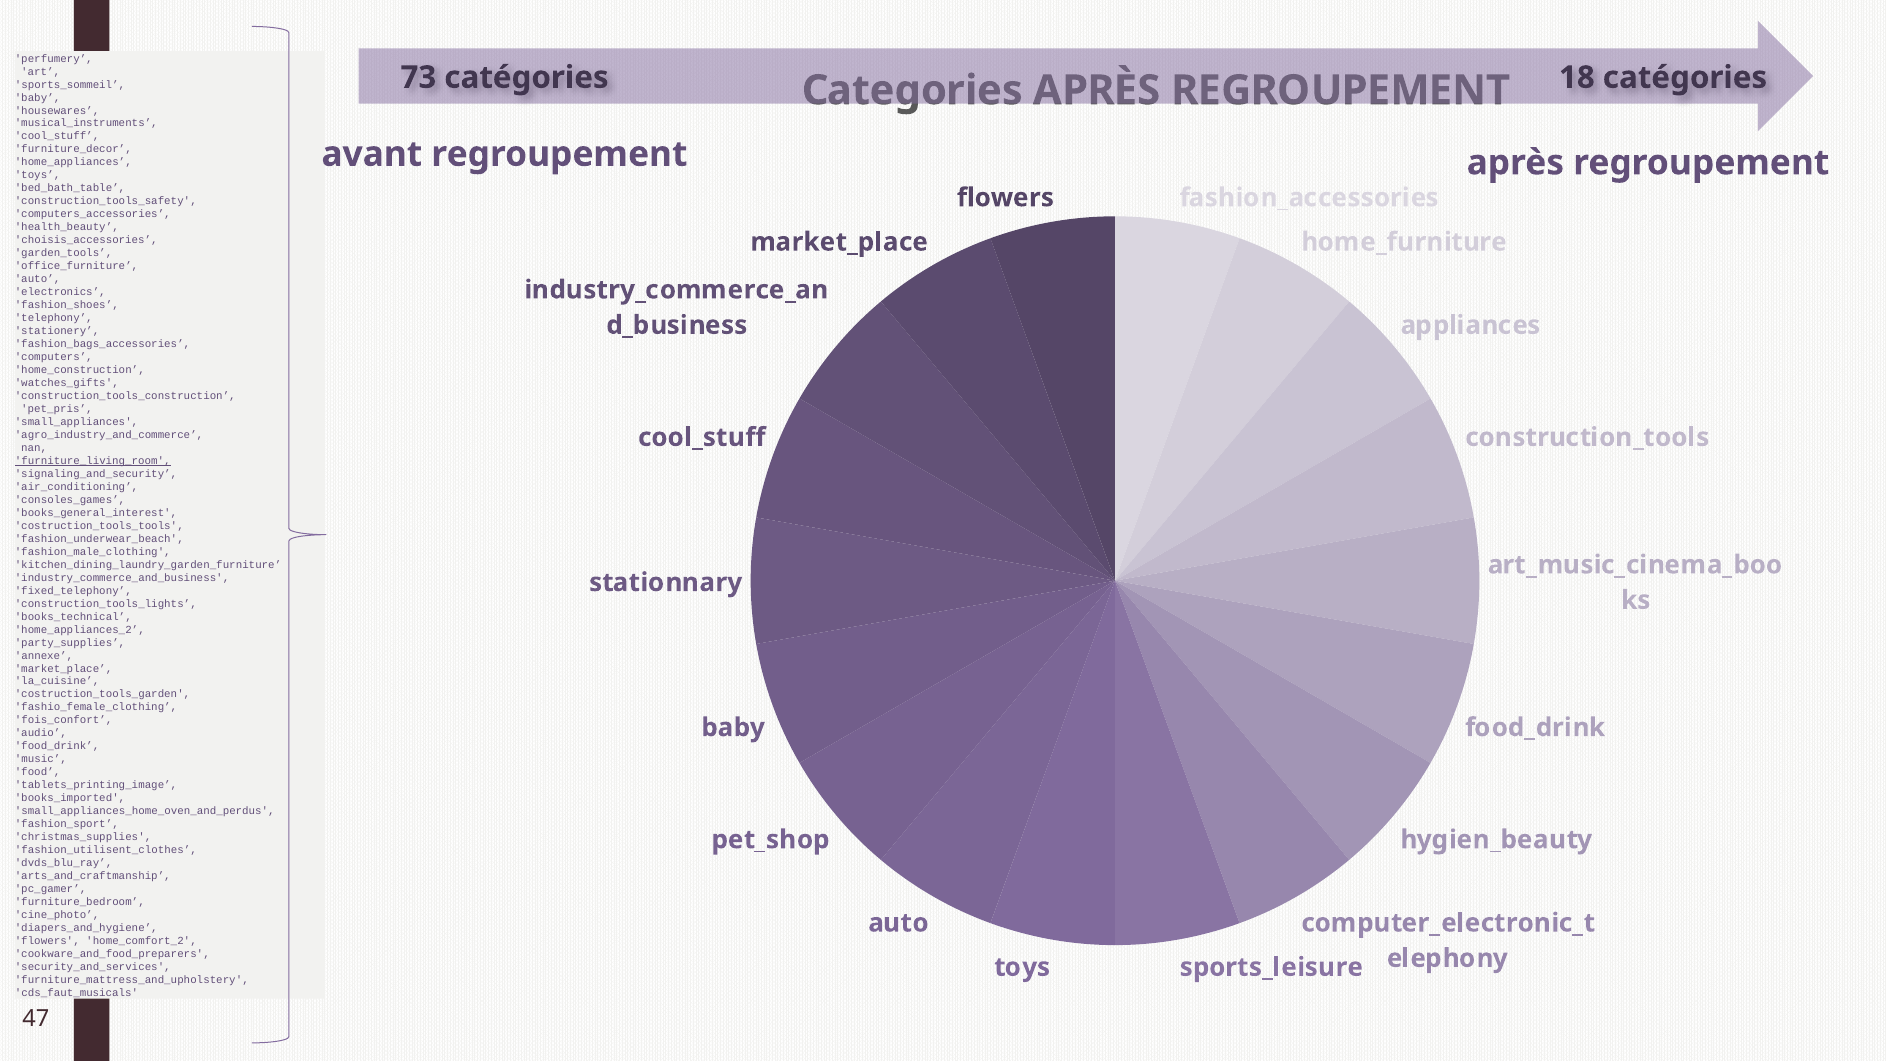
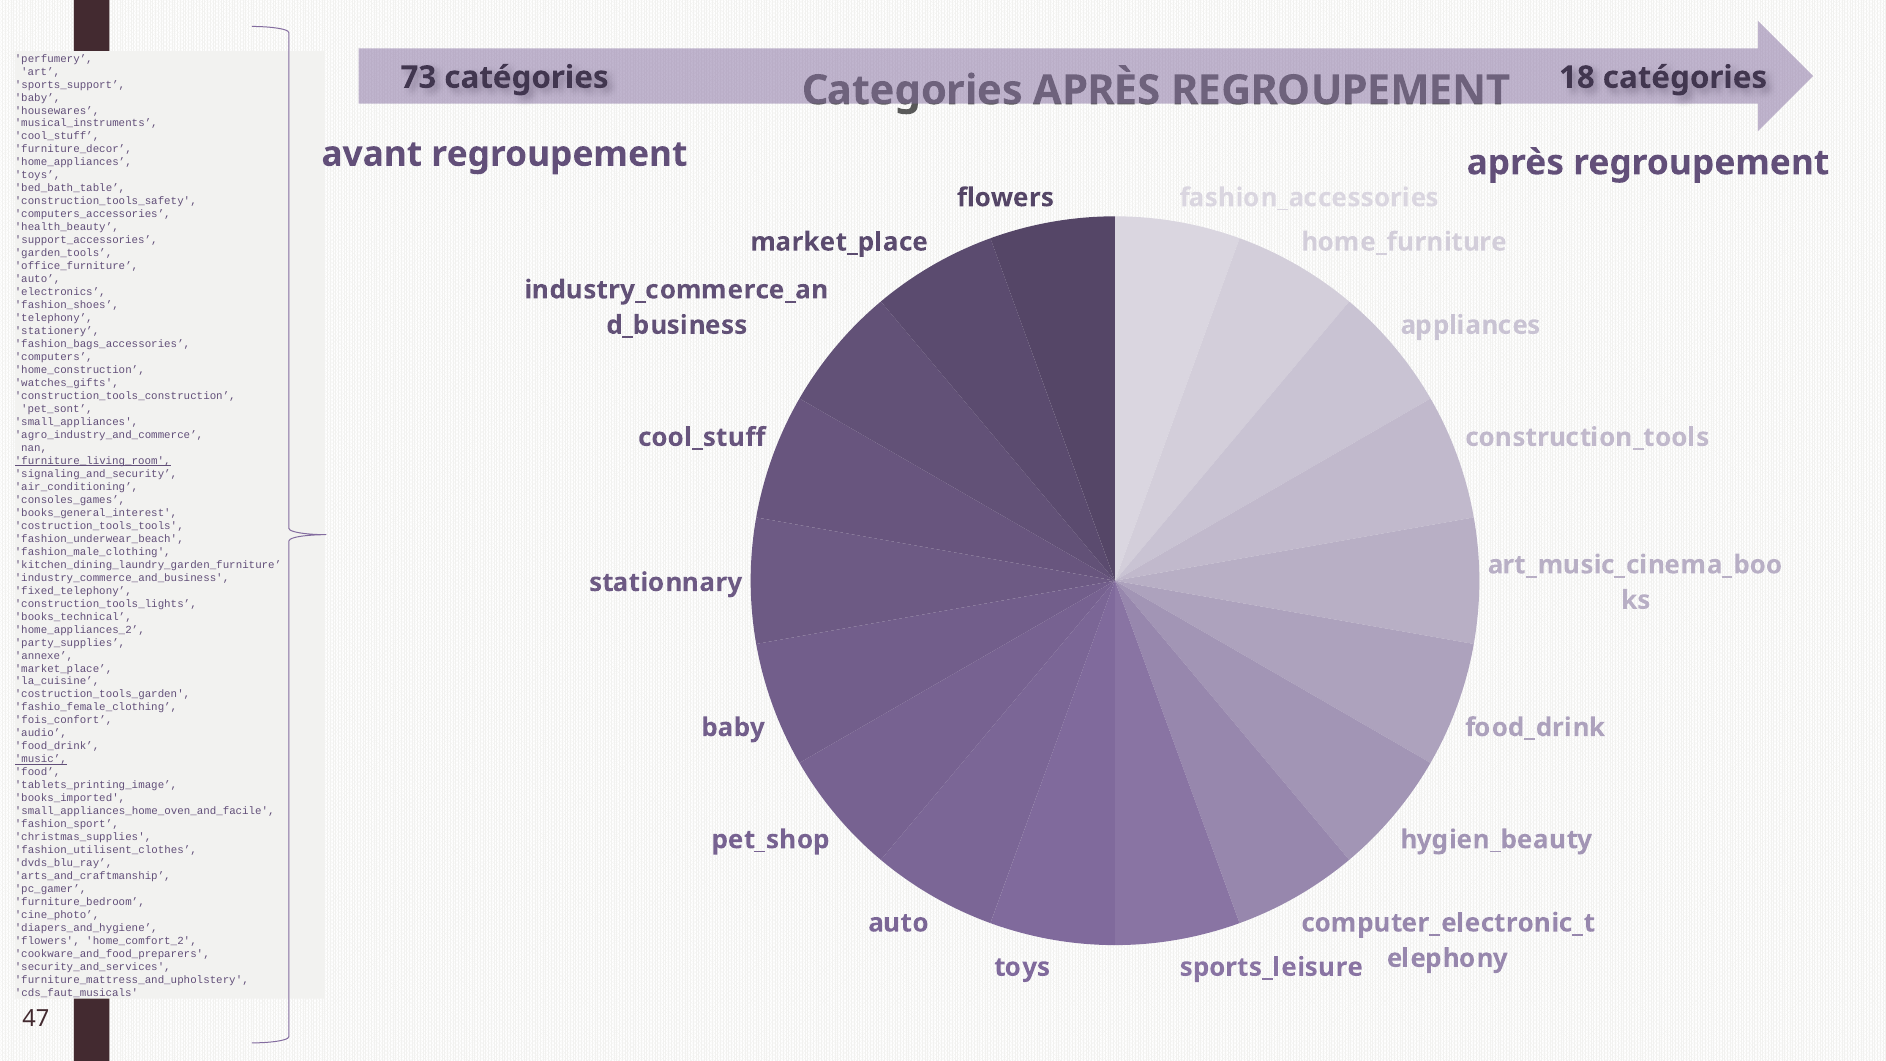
sports_sommeil: sports_sommeil -> sports_support
choisis_accessories: choisis_accessories -> support_accessories
pet_pris: pet_pris -> pet_sont
music underline: none -> present
small_appliances_home_oven_and_perdus: small_appliances_home_oven_and_perdus -> small_appliances_home_oven_and_facile
